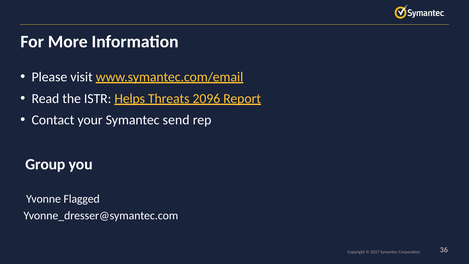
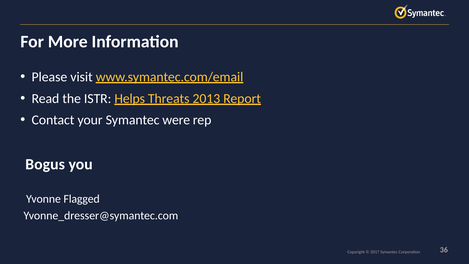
2096: 2096 -> 2013
send: send -> were
Group: Group -> Bogus
